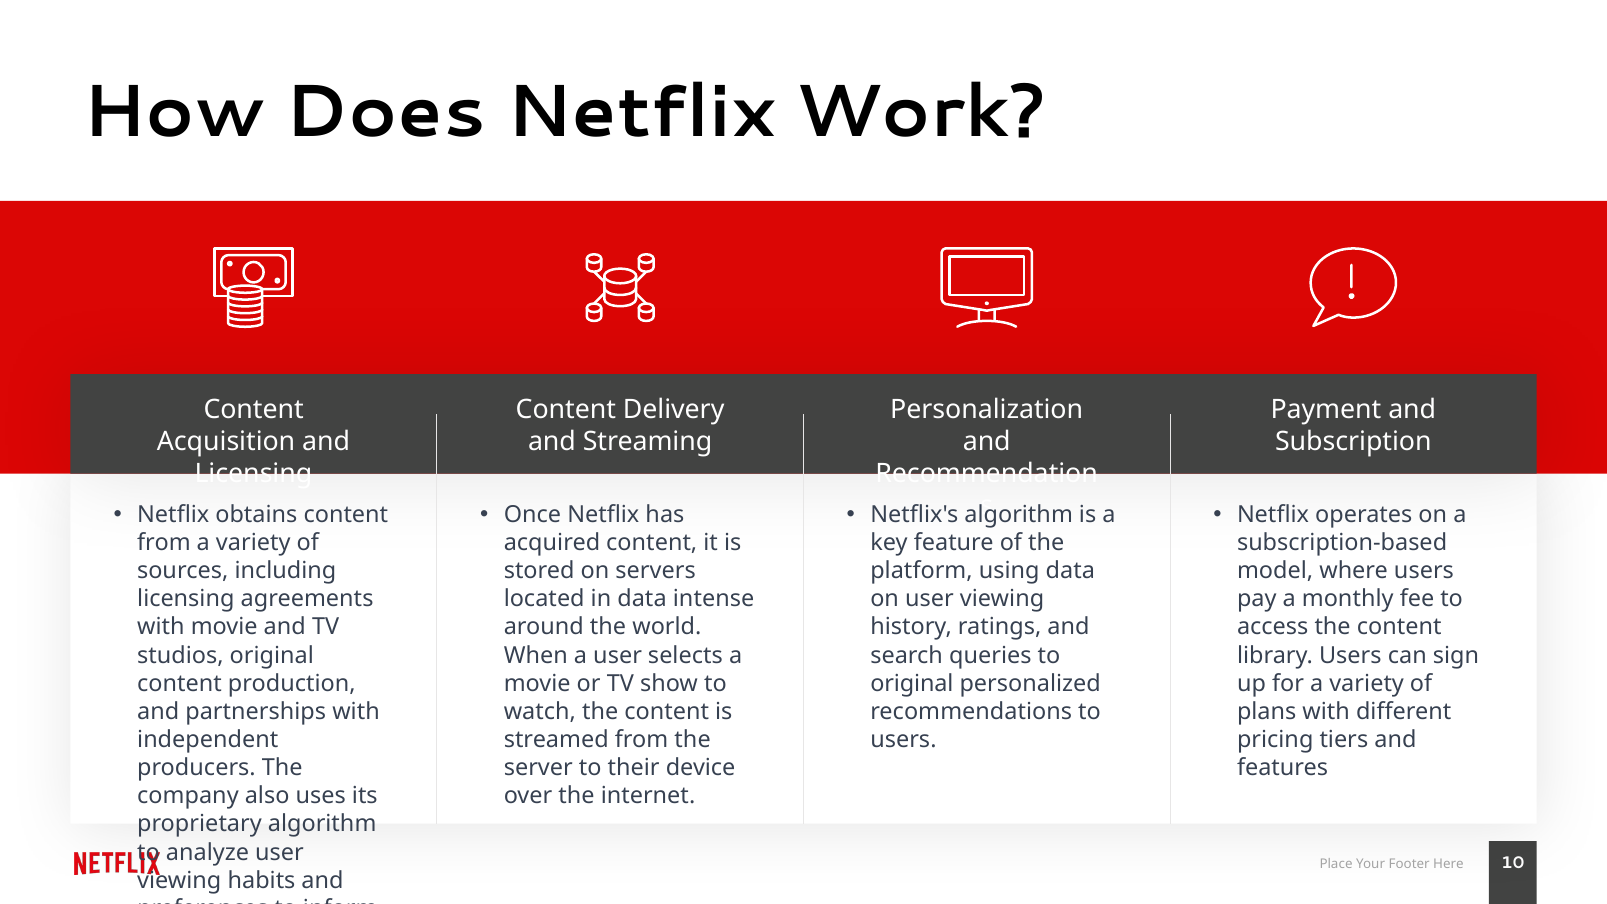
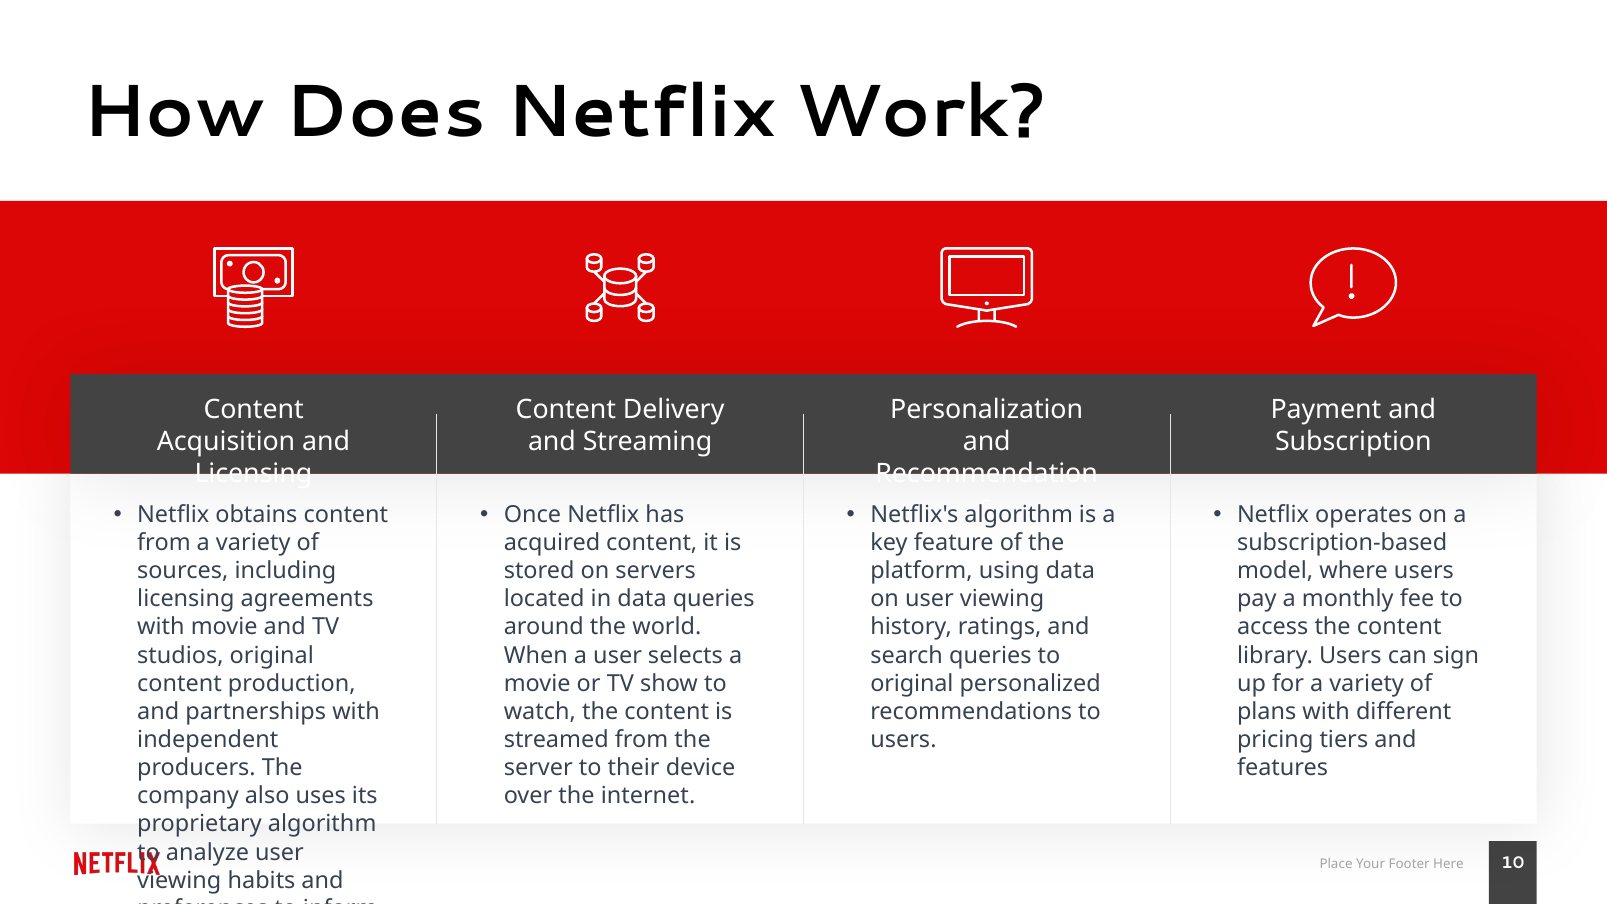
data intense: intense -> queries
